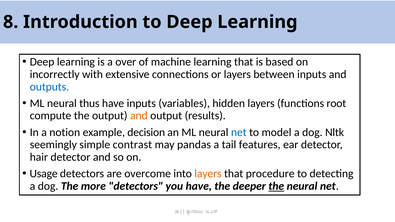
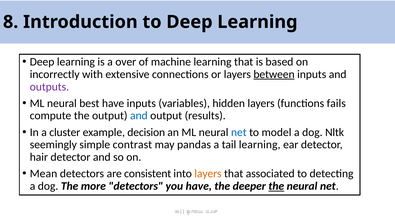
between underline: none -> present
outputs colour: blue -> purple
thus: thus -> best
root: root -> fails
and at (139, 116) colour: orange -> blue
notion: notion -> cluster
tail features: features -> learning
Usage: Usage -> Mean
overcome: overcome -> consistent
procedure: procedure -> associated
